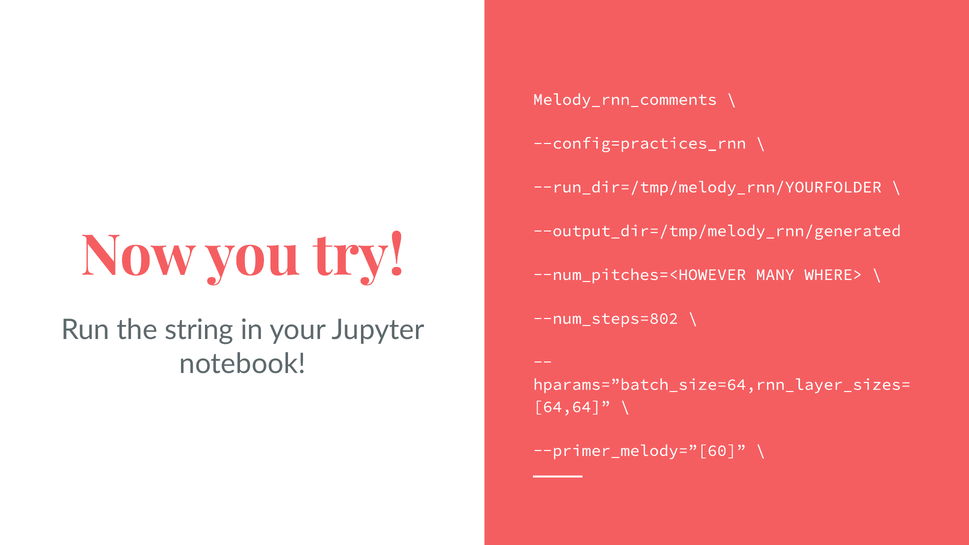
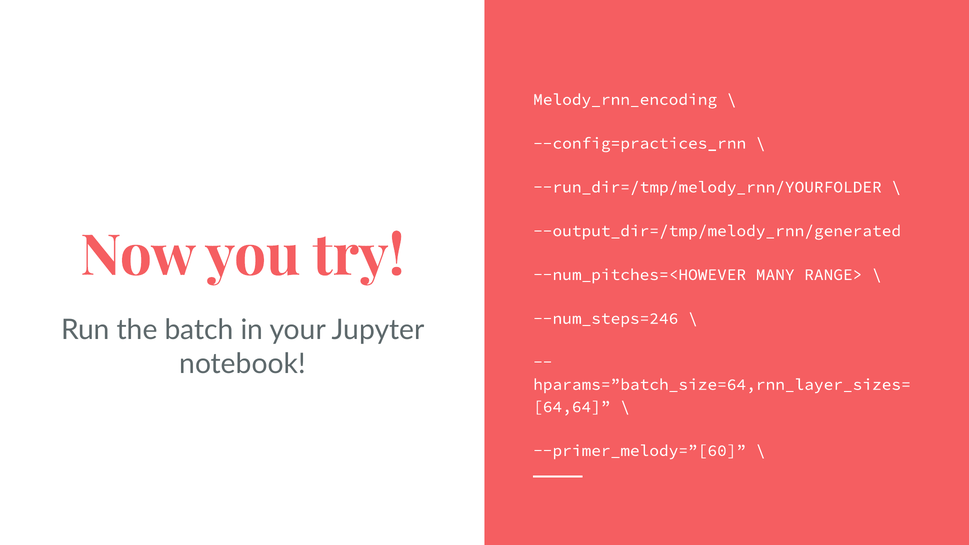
Melody_rnn_comments: Melody_rnn_comments -> Melody_rnn_encoding
WHERE>: WHERE> -> RANGE>
--num_steps=802: --num_steps=802 -> --num_steps=246
string: string -> batch
